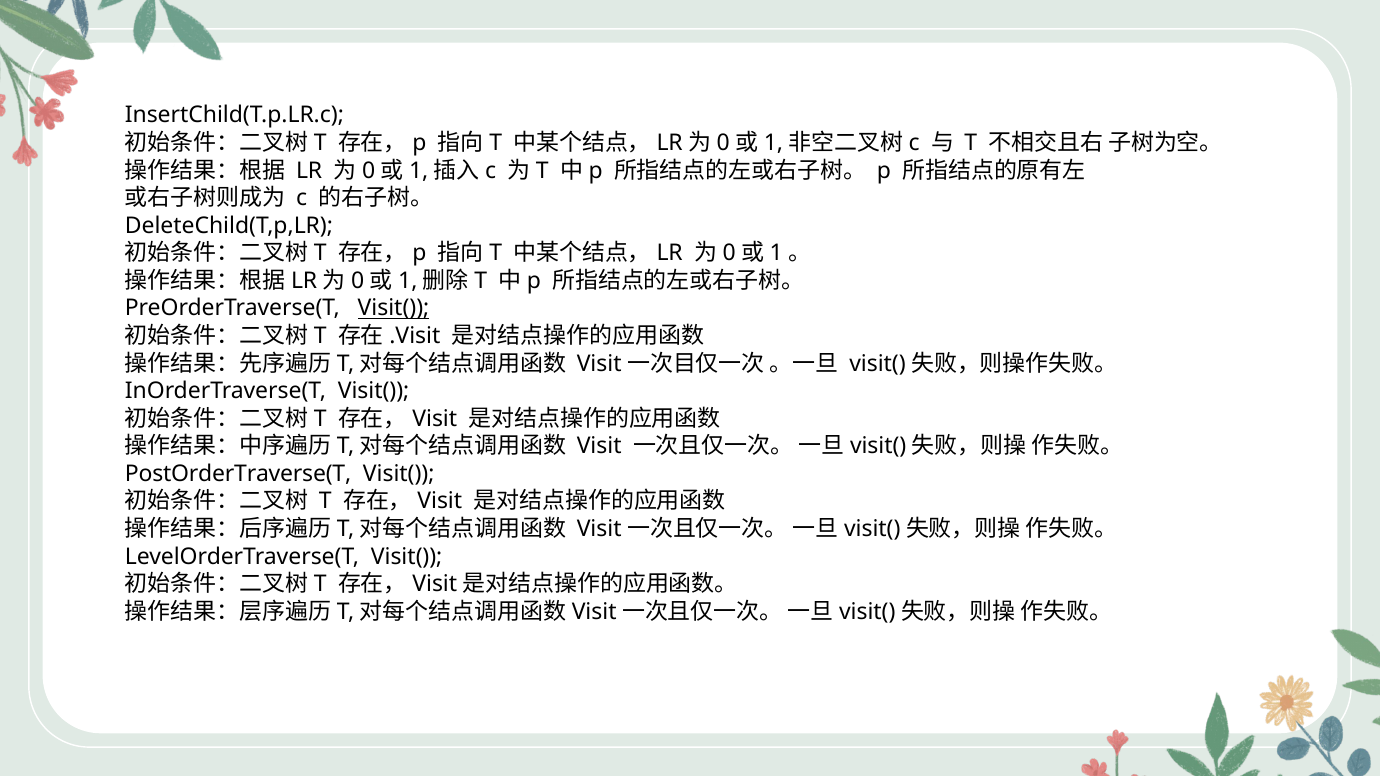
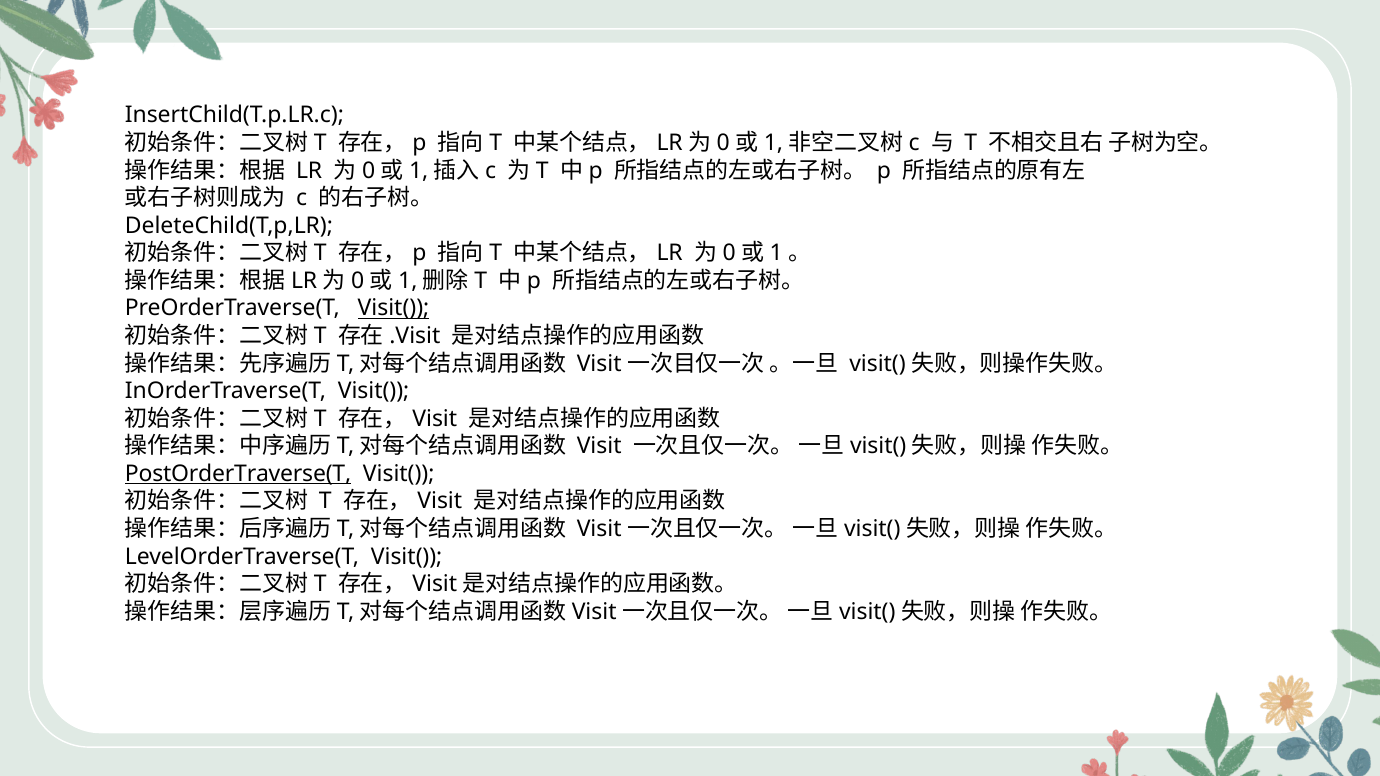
PostOrderTraverse(T underline: none -> present
